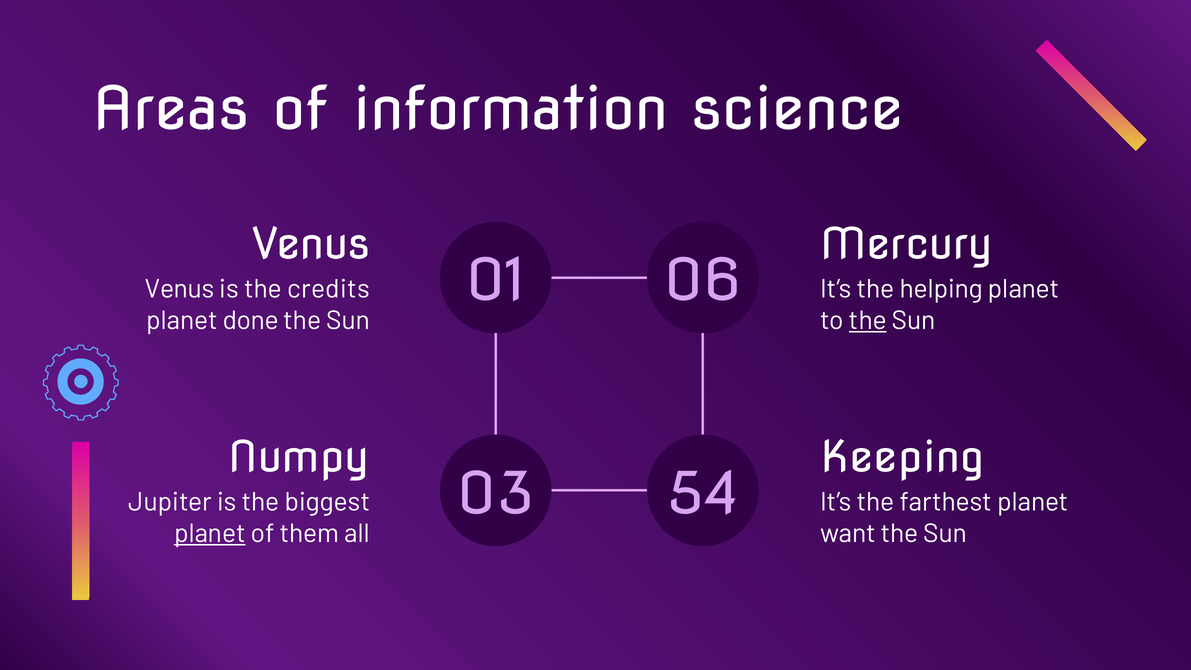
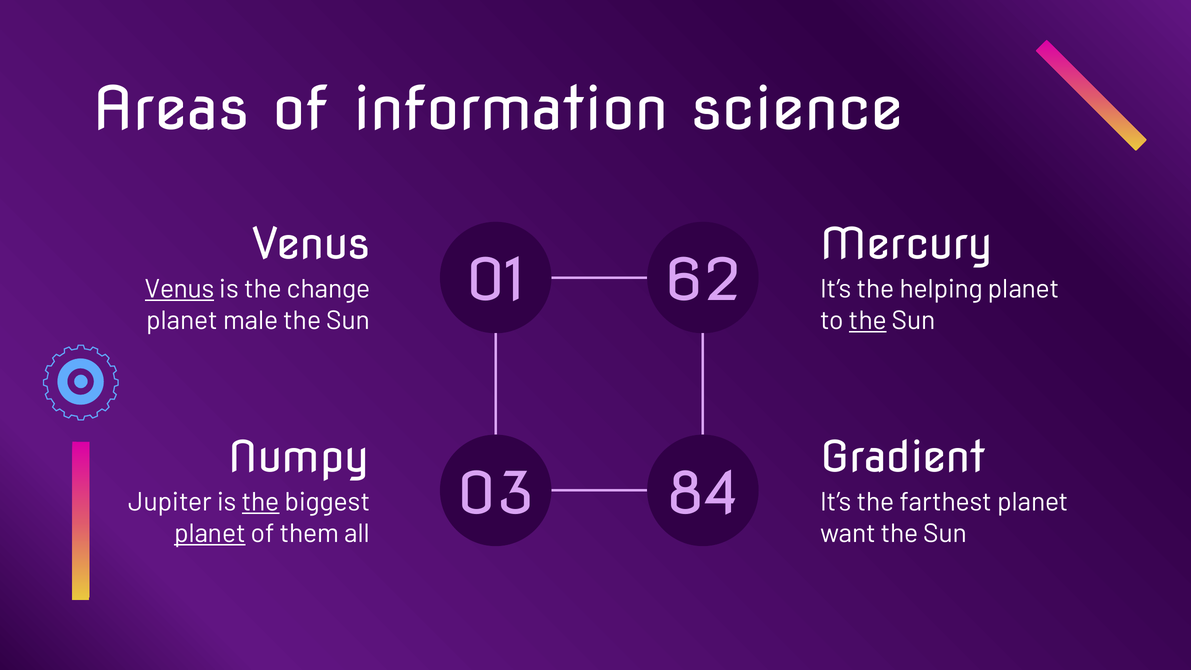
06: 06 -> 62
Venus at (180, 289) underline: none -> present
credits: credits -> change
done: done -> male
Keeping: Keeping -> Gradient
54: 54 -> 84
the at (261, 502) underline: none -> present
